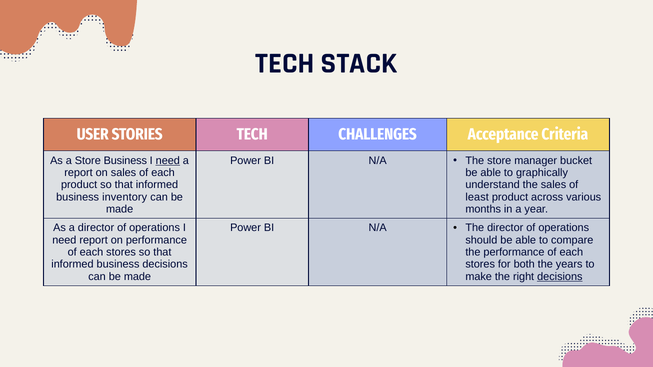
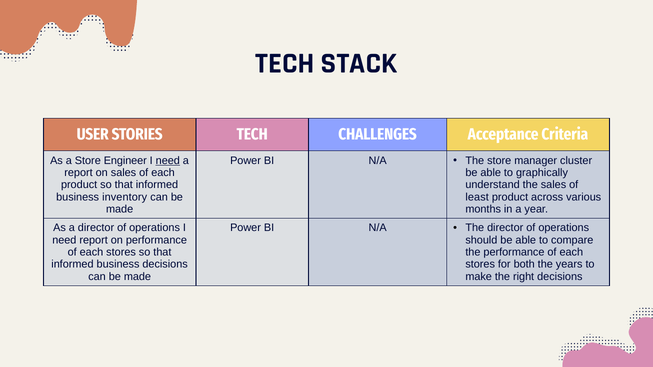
Store Business: Business -> Engineer
bucket: bucket -> cluster
decisions at (560, 277) underline: present -> none
